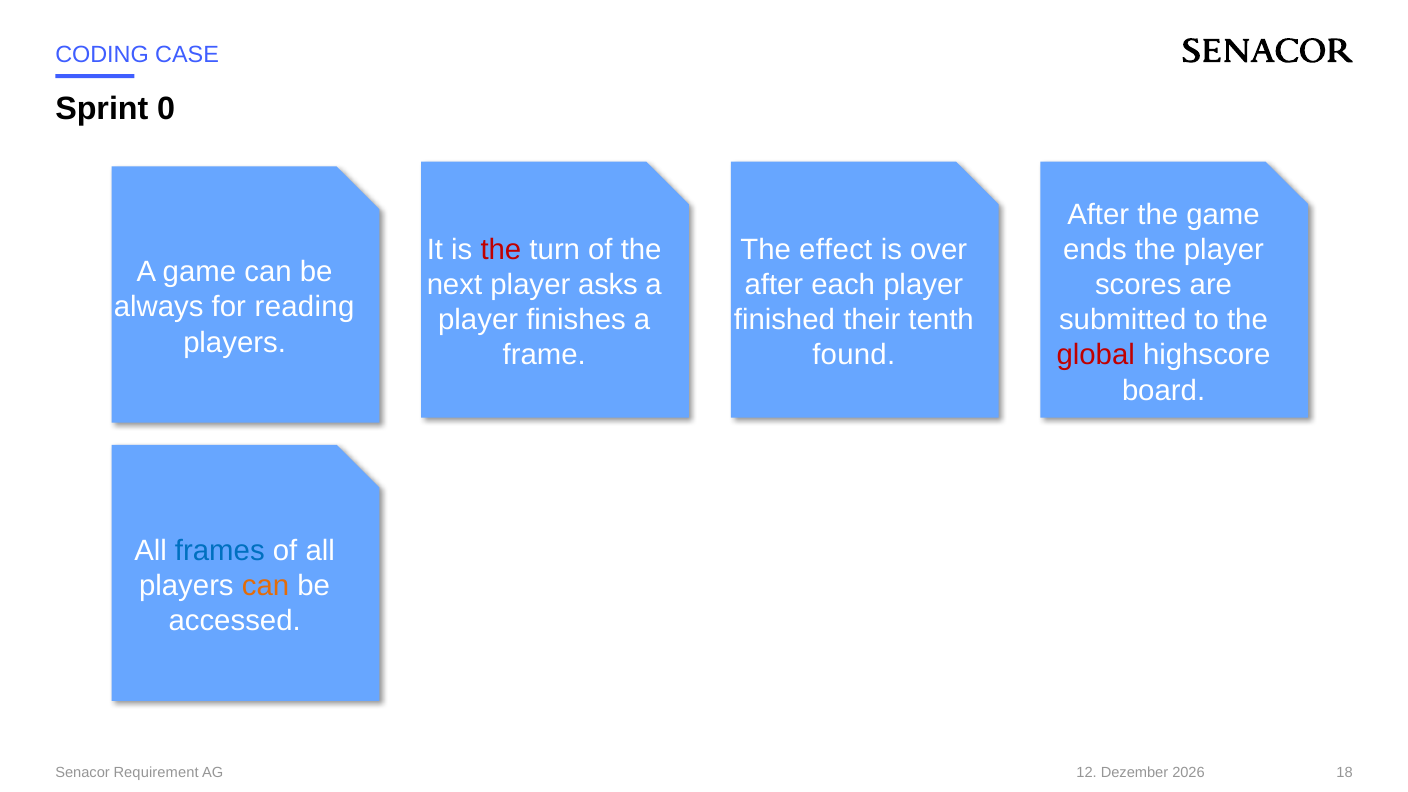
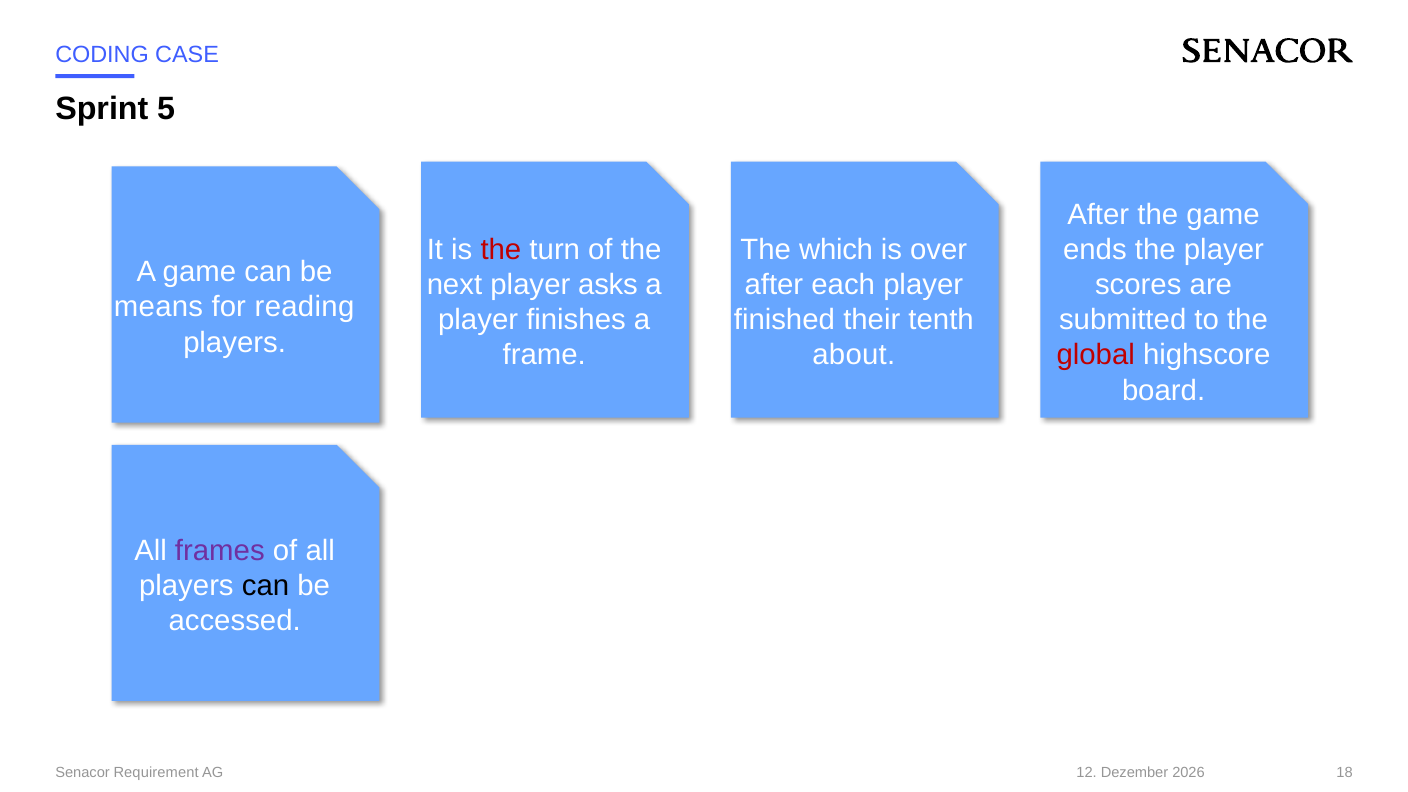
0: 0 -> 5
effect: effect -> which
always: always -> means
found: found -> about
frames colour: blue -> purple
can at (266, 586) colour: orange -> black
